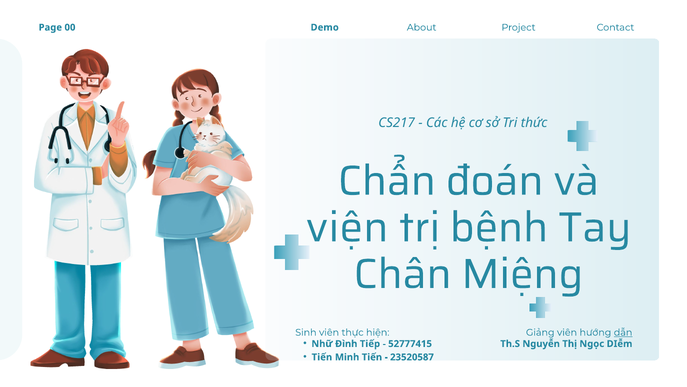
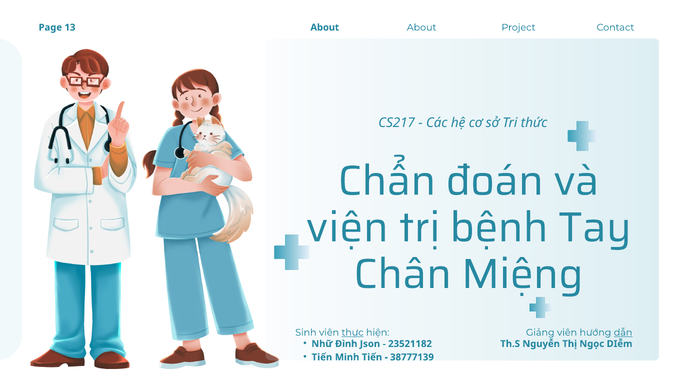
00: 00 -> 13
Demo at (325, 27): Demo -> About
thực underline: none -> present
Tiếp: Tiếp -> Json
52777415: 52777415 -> 23521182
23520587: 23520587 -> 38777139
